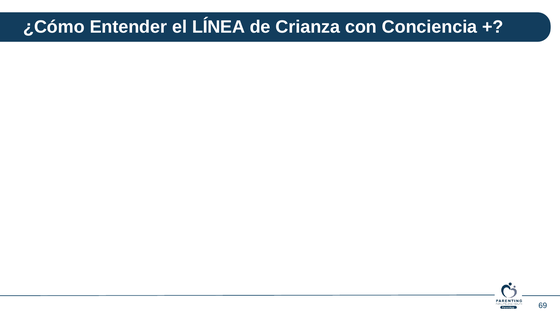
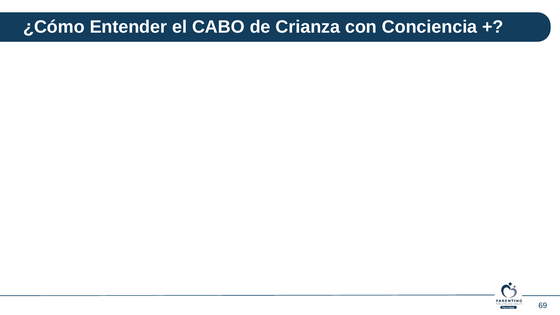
LÍNEA: LÍNEA -> CABO
